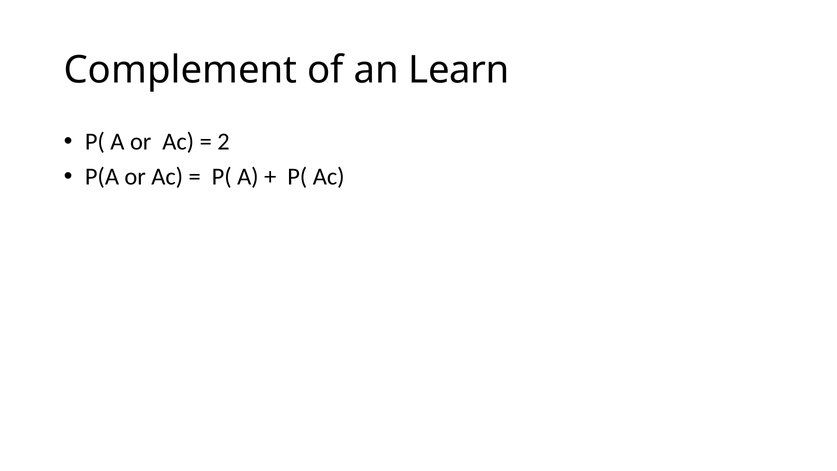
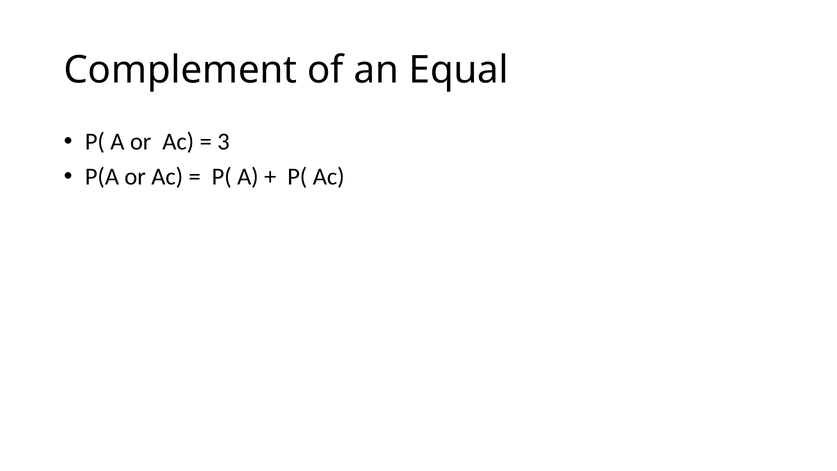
Learn: Learn -> Equal
2: 2 -> 3
